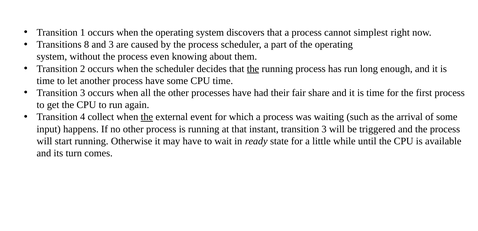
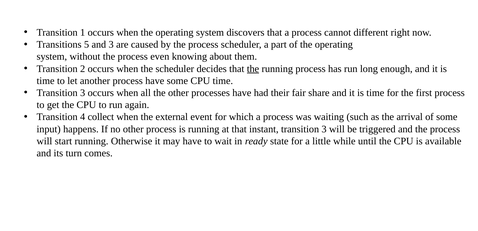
simplest: simplest -> different
8: 8 -> 5
the at (147, 117) underline: present -> none
